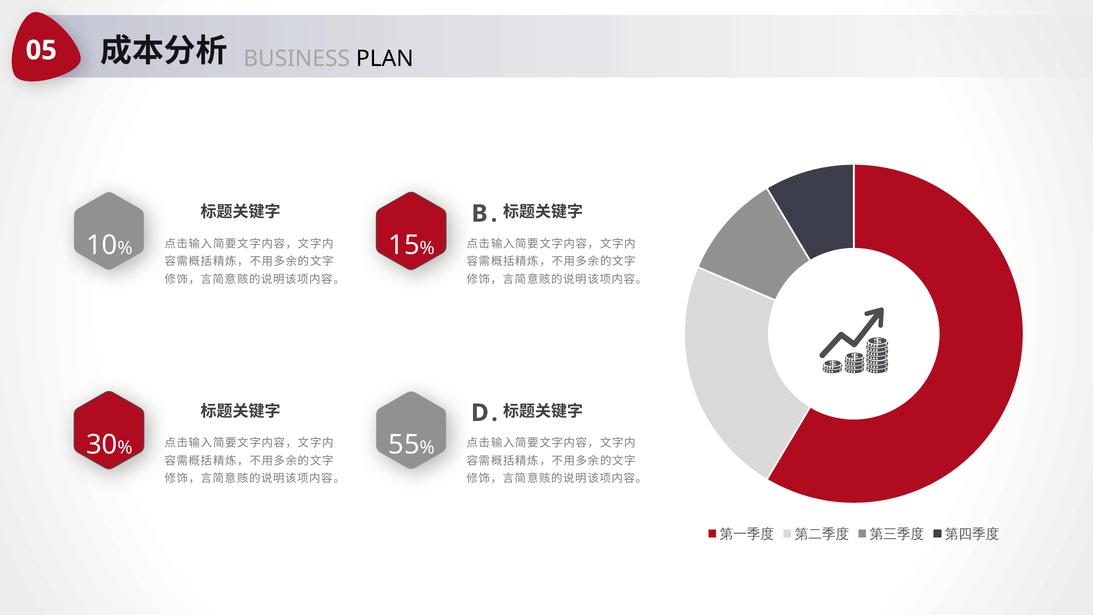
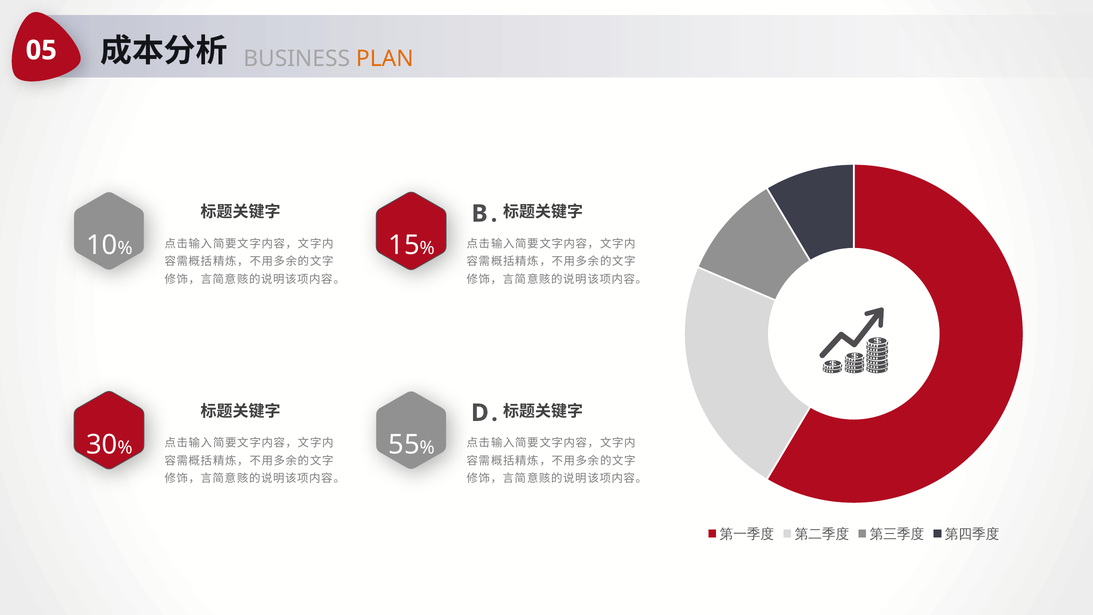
PLAN colour: black -> orange
